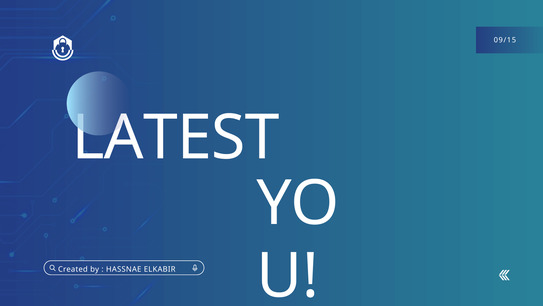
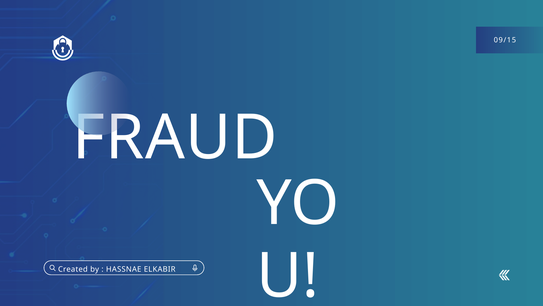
LATEST: LATEST -> FRAUD
